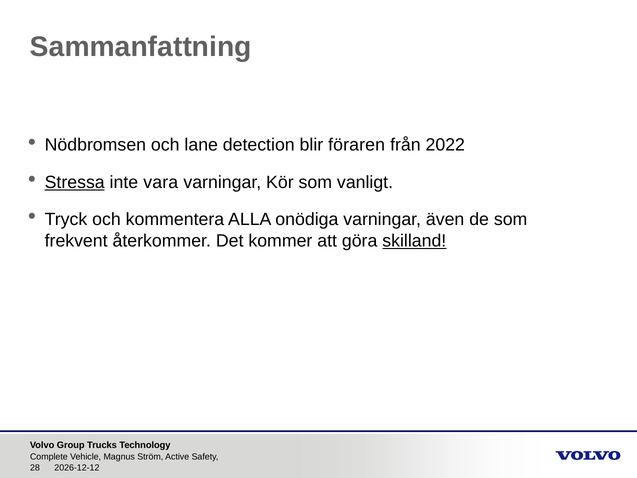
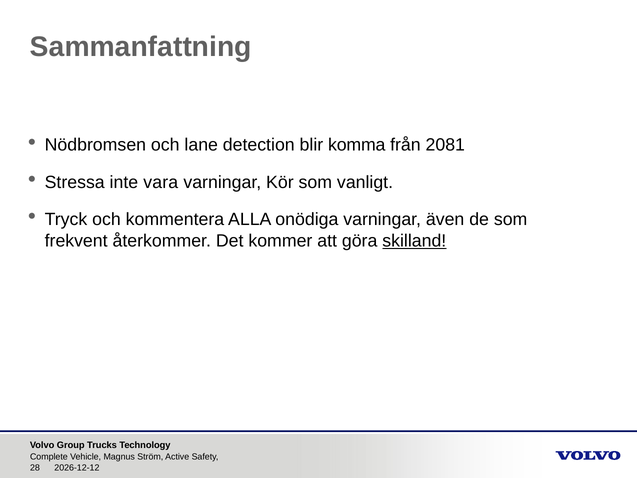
föraren: föraren -> komma
2022: 2022 -> 2081
Stressa underline: present -> none
